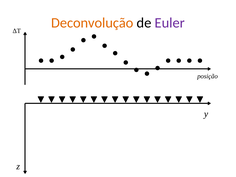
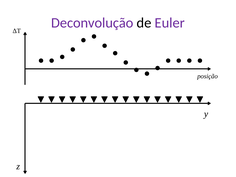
Deconvolução colour: orange -> purple
